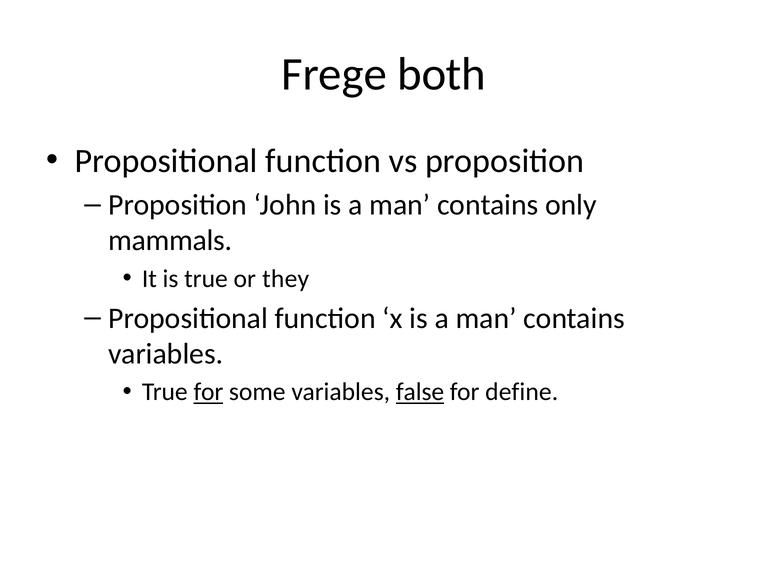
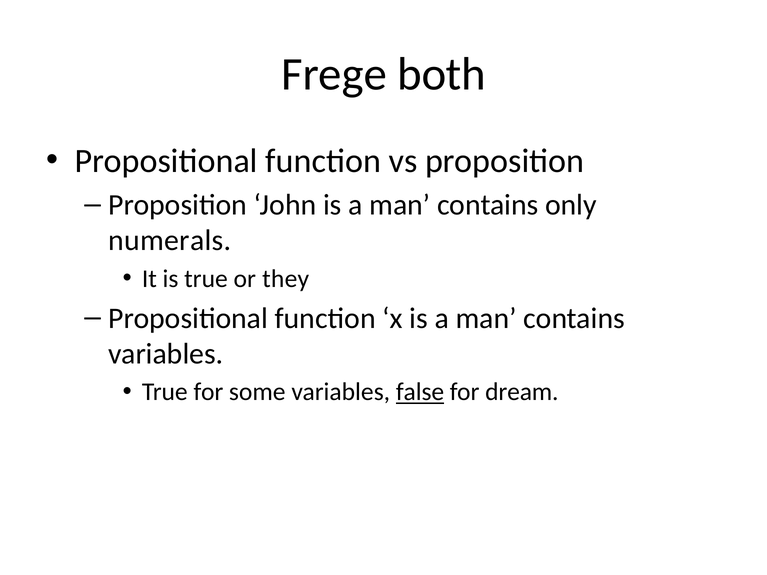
mammals: mammals -> numerals
for at (208, 392) underline: present -> none
define: define -> dream
